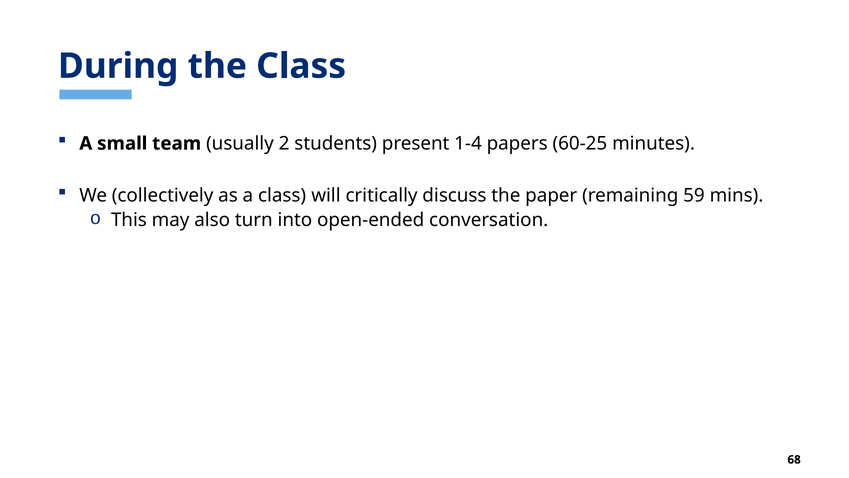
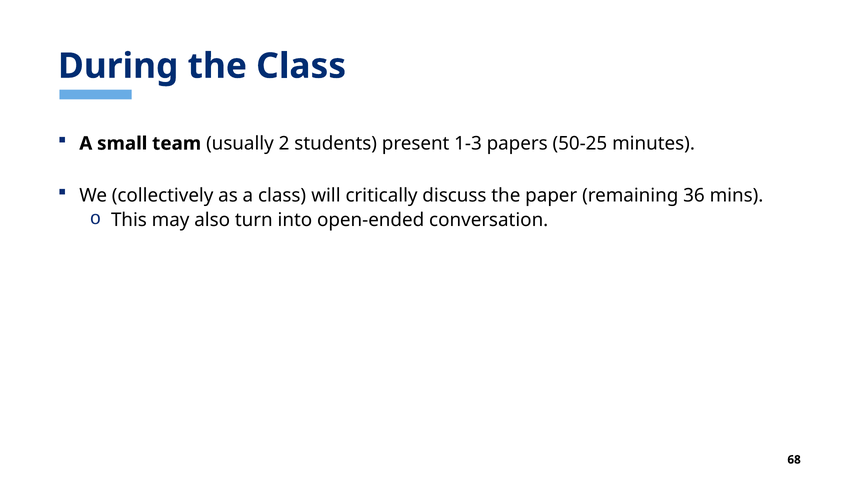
1-4: 1-4 -> 1-3
60-25: 60-25 -> 50-25
59: 59 -> 36
